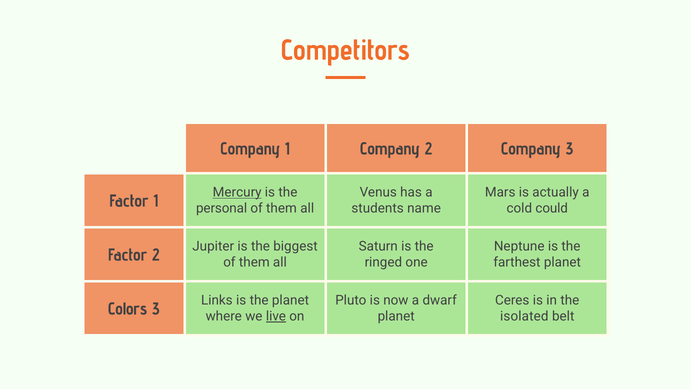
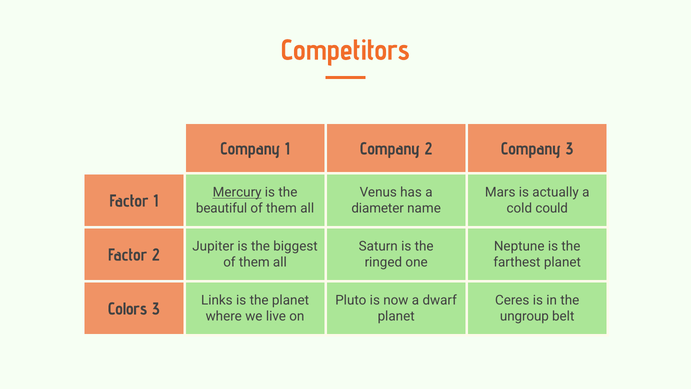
personal: personal -> beautiful
students: students -> diameter
live underline: present -> none
isolated: isolated -> ungroup
